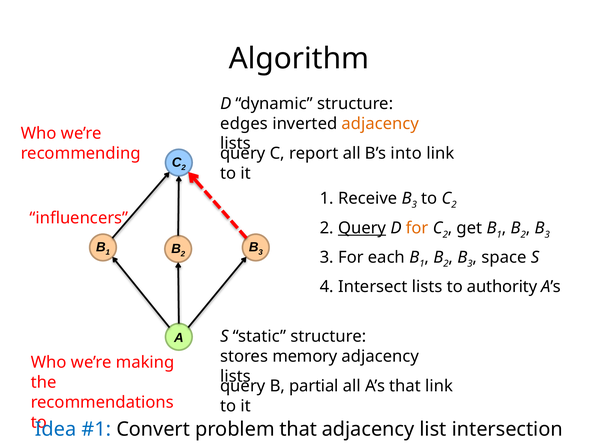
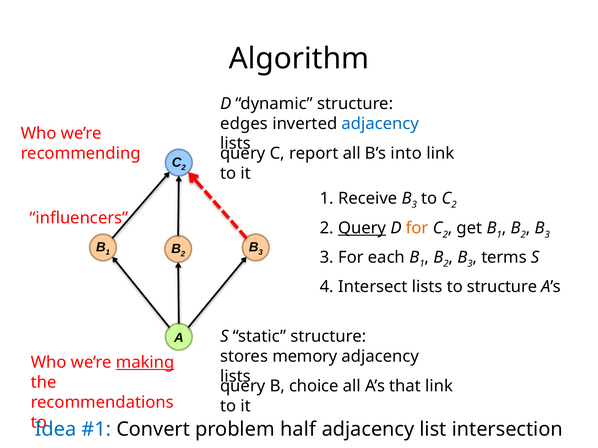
adjacency at (380, 124) colour: orange -> blue
space: space -> terms
to authority: authority -> structure
making underline: none -> present
partial: partial -> choice
problem that: that -> half
